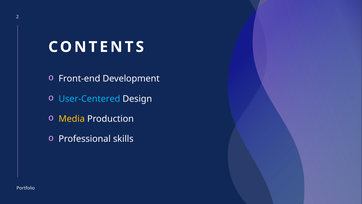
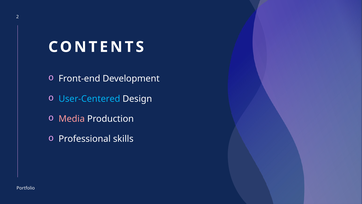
Media colour: yellow -> pink
